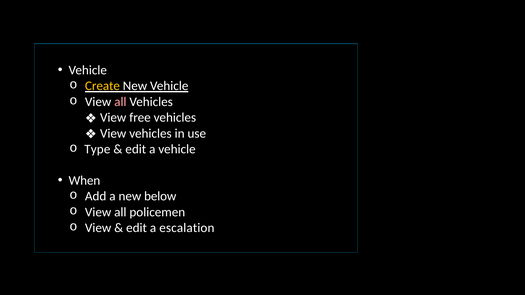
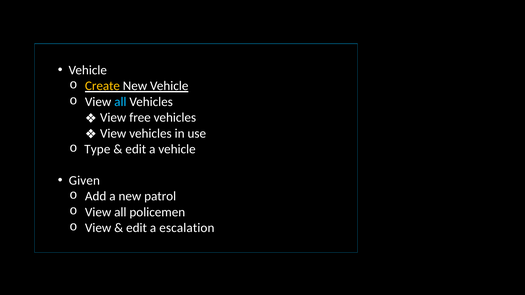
all at (120, 102) colour: pink -> light blue
When: When -> Given
below: below -> patrol
